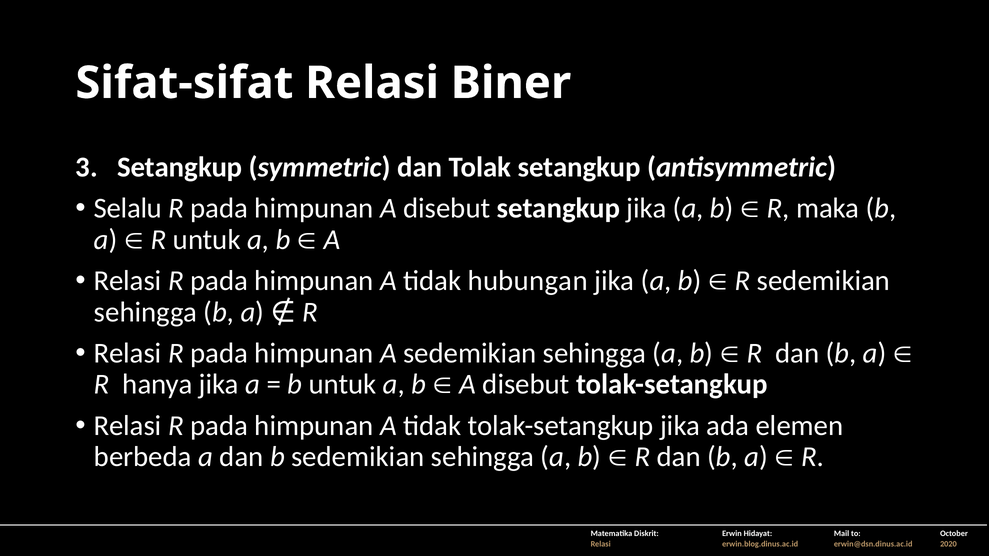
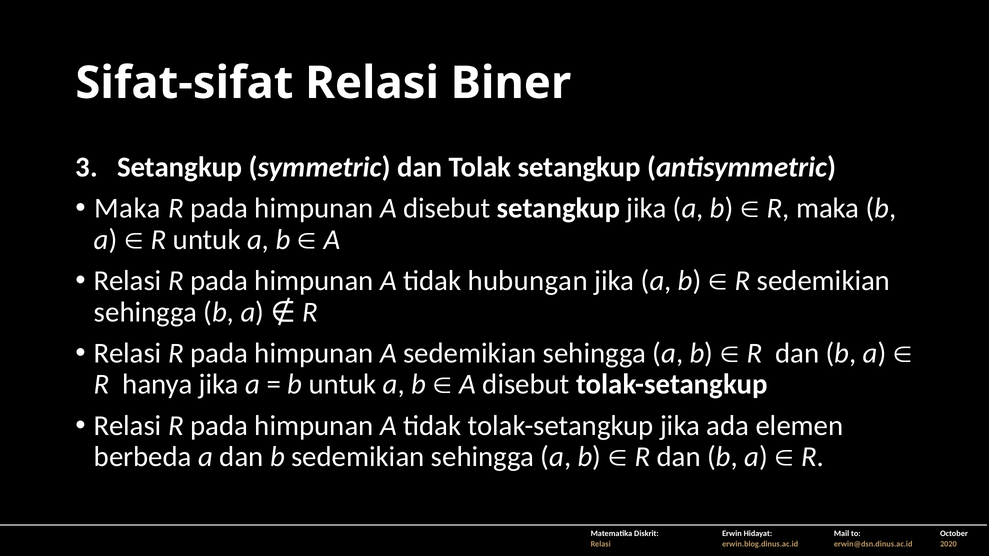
Selalu at (128, 209): Selalu -> Maka
